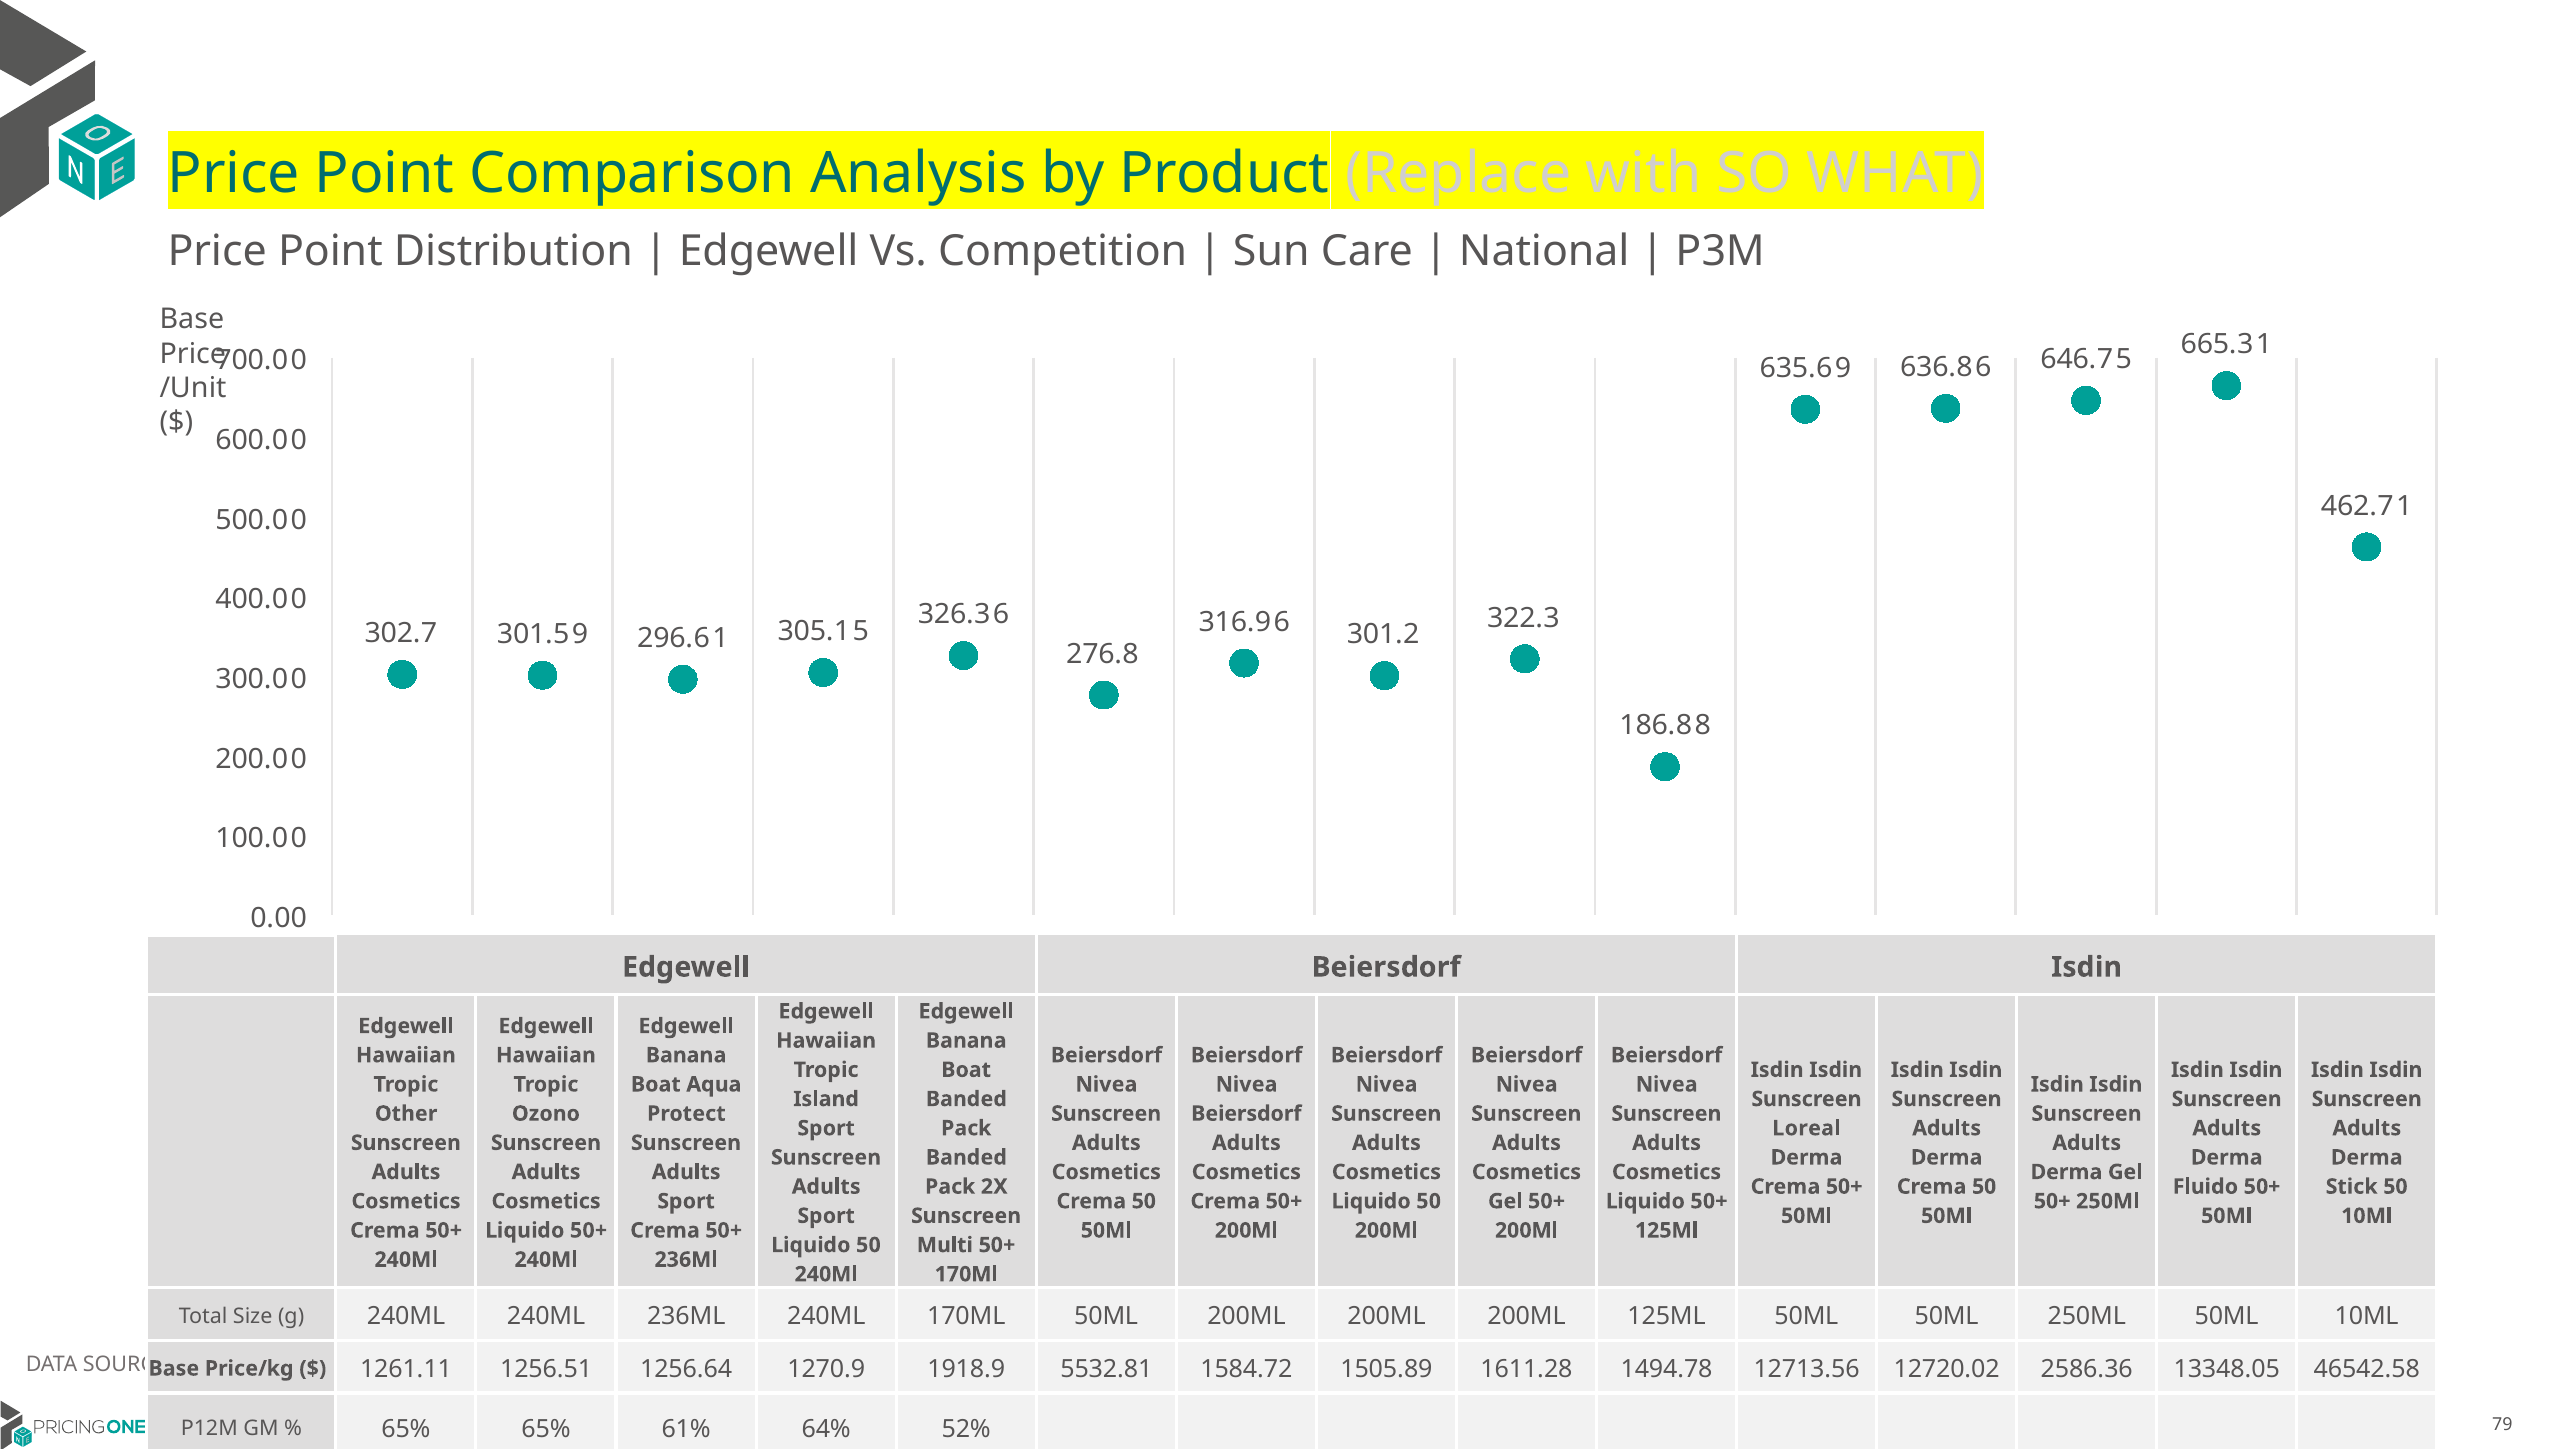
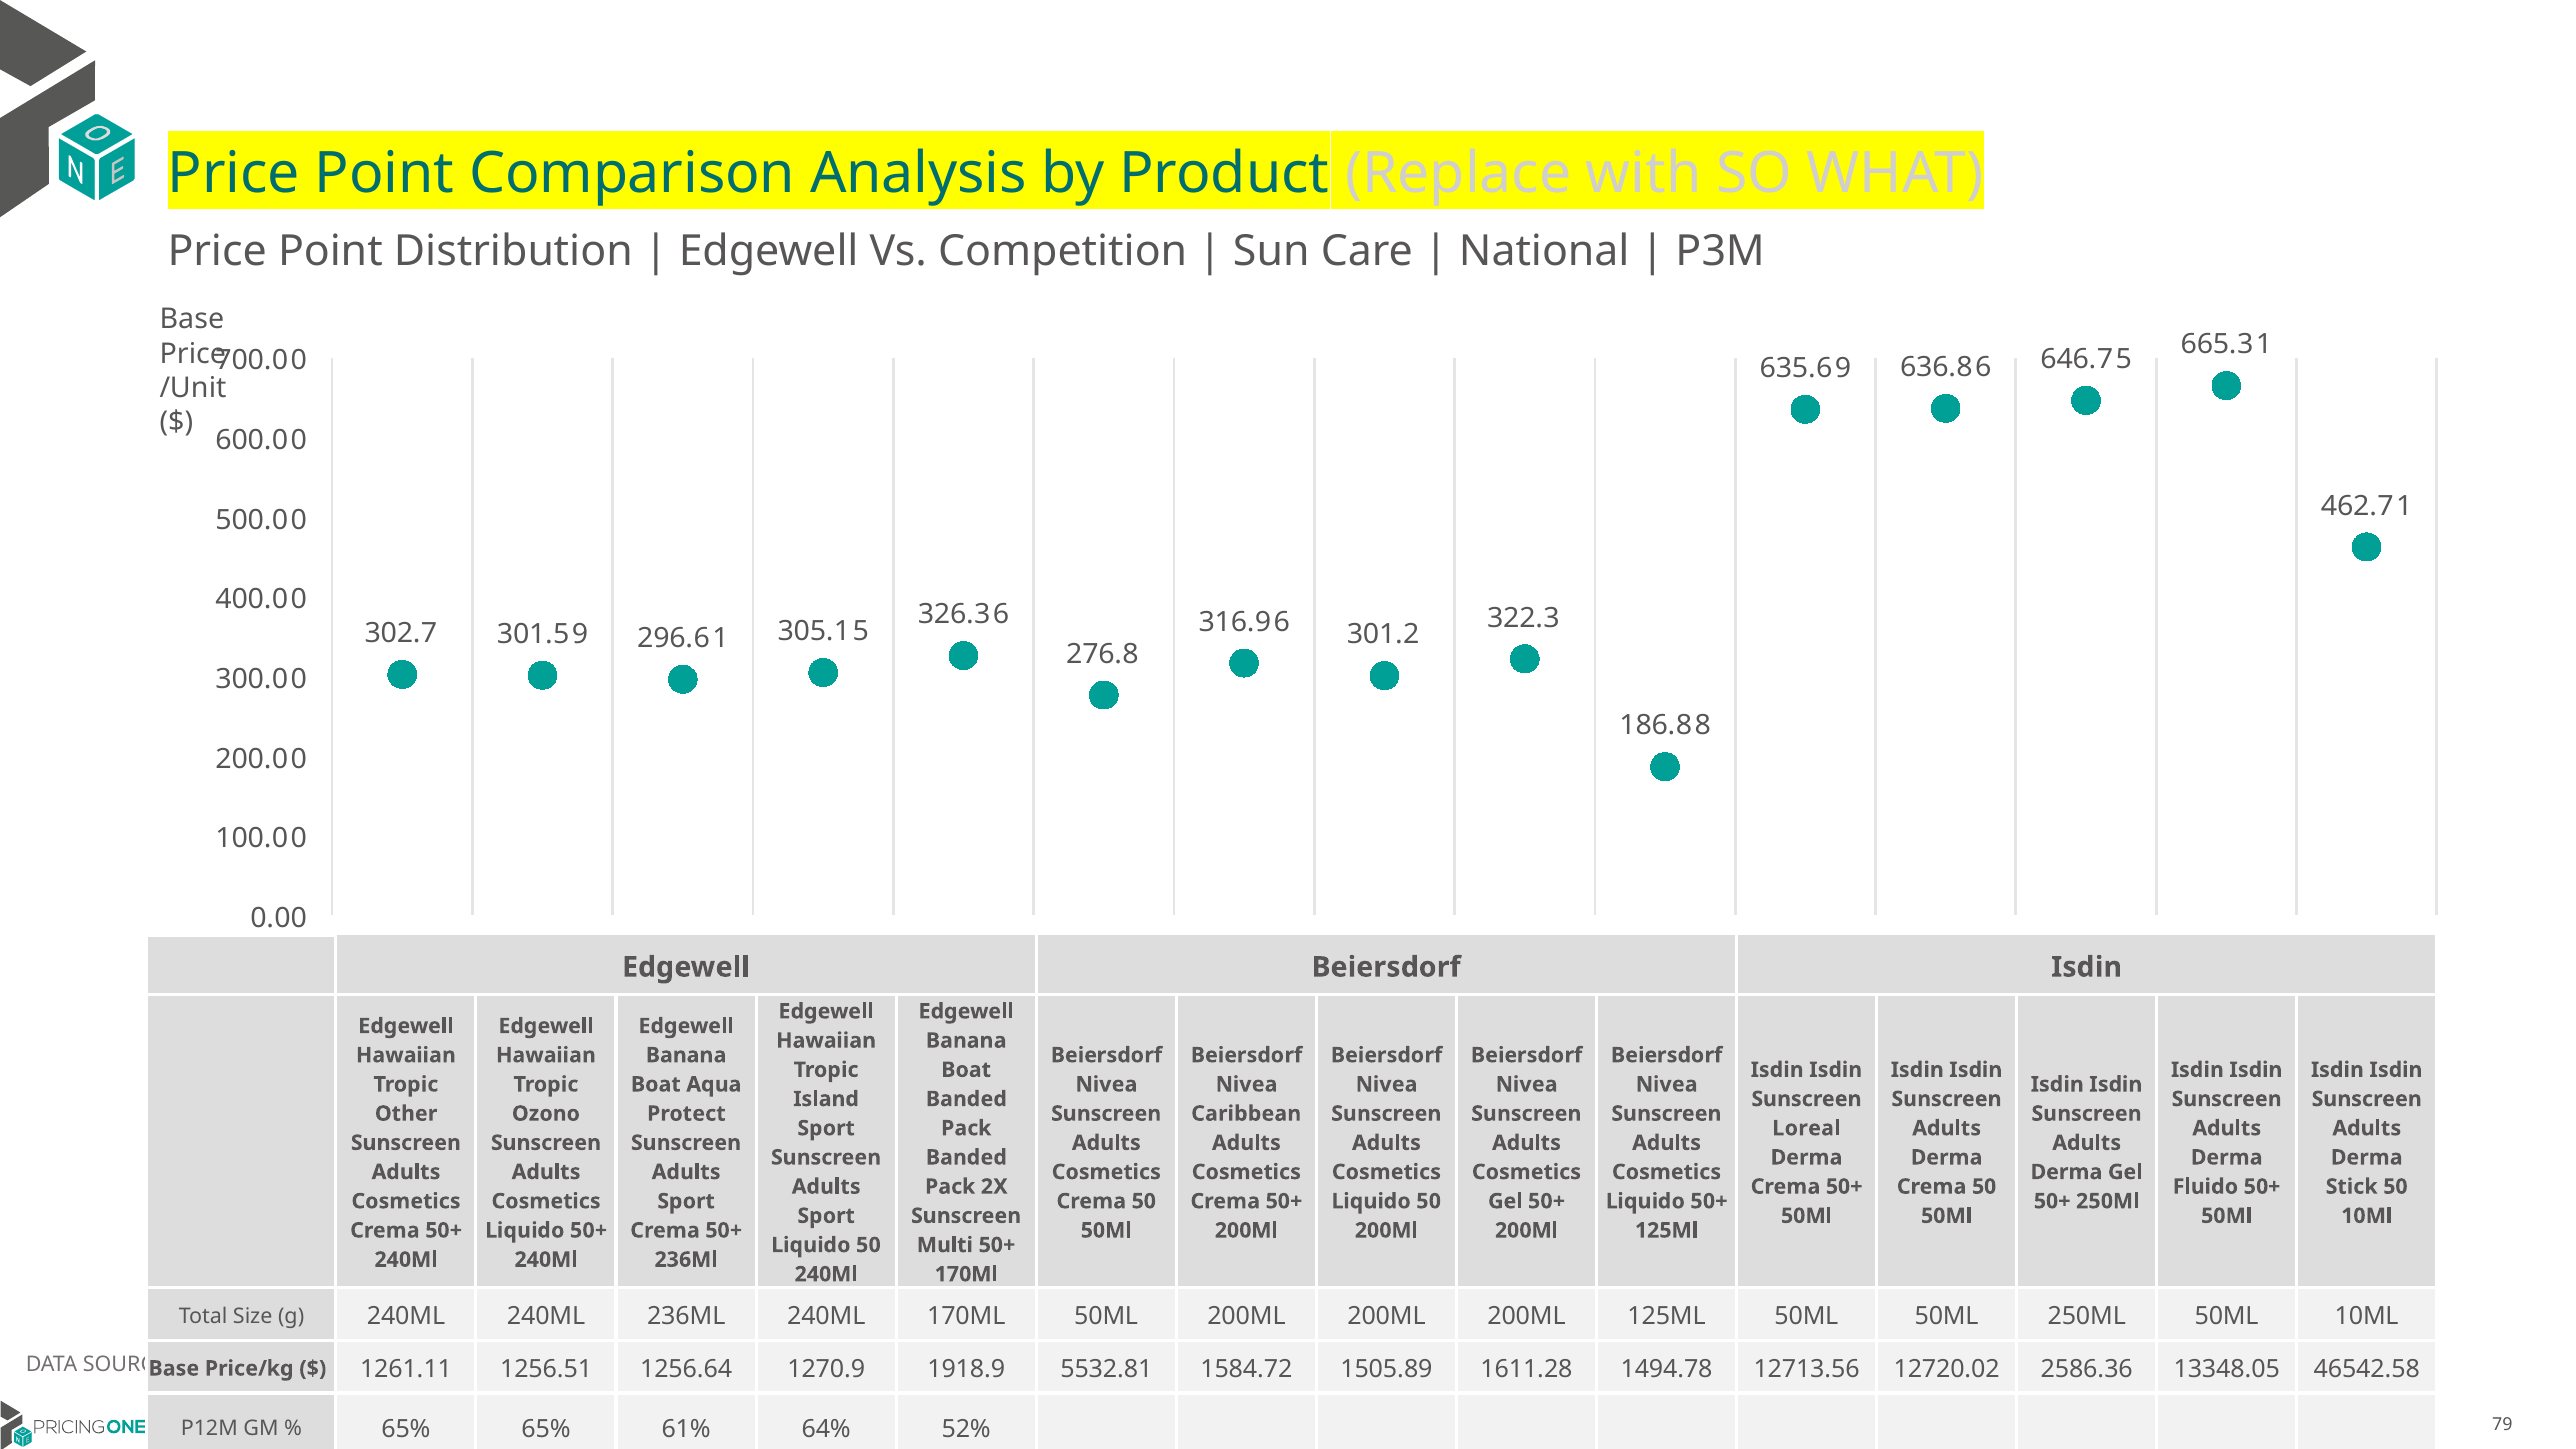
Beiersdorf at (1246, 1114): Beiersdorf -> Caribbean
